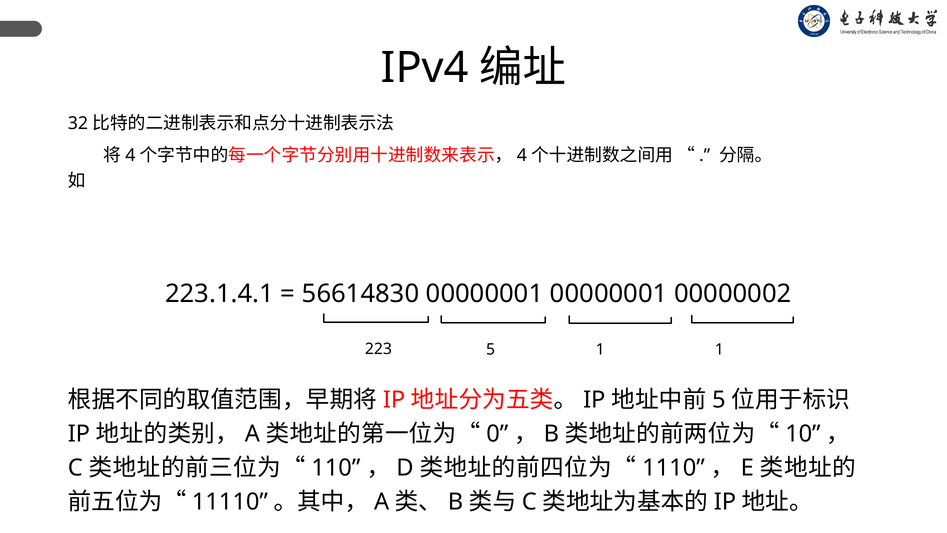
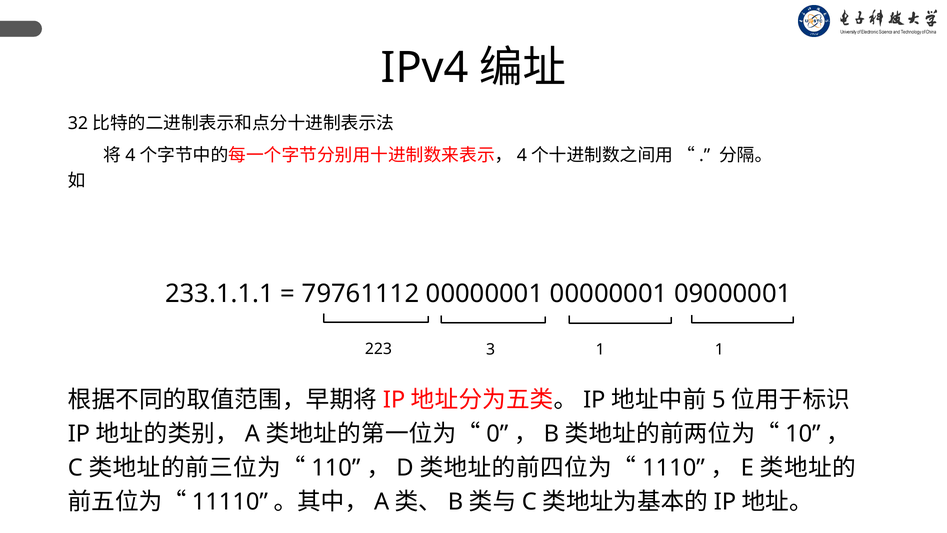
223.1.4.1: 223.1.4.1 -> 233.1.1.1
56614830: 56614830 -> 79761112
00000002: 00000002 -> 09000001
223 5: 5 -> 3
